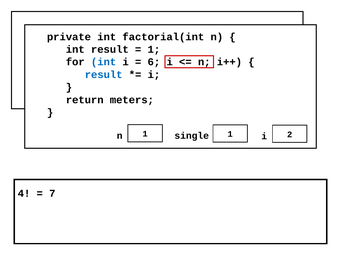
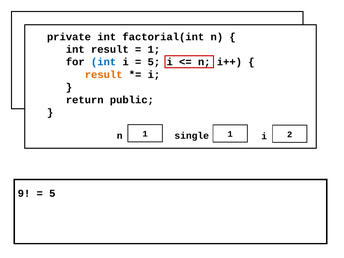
6 at (154, 62): 6 -> 5
result at (104, 75) colour: blue -> orange
return meters: meters -> public
4: 4 -> 9
7 at (52, 193): 7 -> 5
